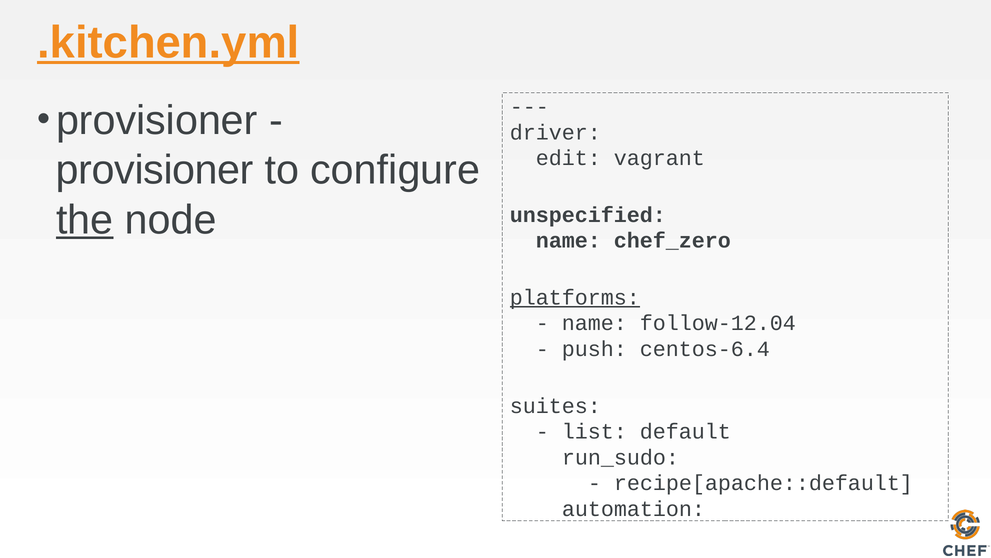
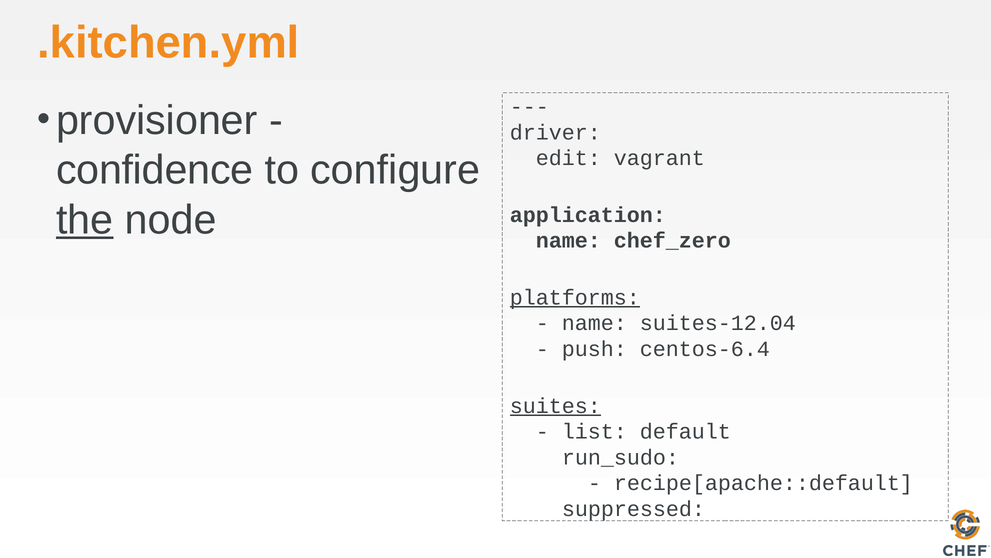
.kitchen.yml underline: present -> none
provisioner at (155, 170): provisioner -> confidence
unspecified: unspecified -> application
follow-12.04: follow-12.04 -> suites-12.04
suites underline: none -> present
automation: automation -> suppressed
